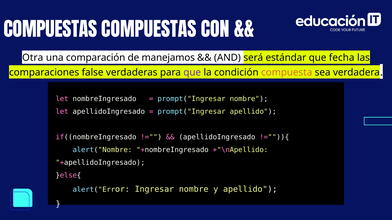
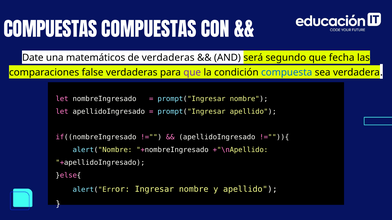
Otra: Otra -> Date
comparación: comparación -> matemáticos
de manejamos: manejamos -> verdaderas
estándar: estándar -> segundo
compuesta colour: orange -> blue
